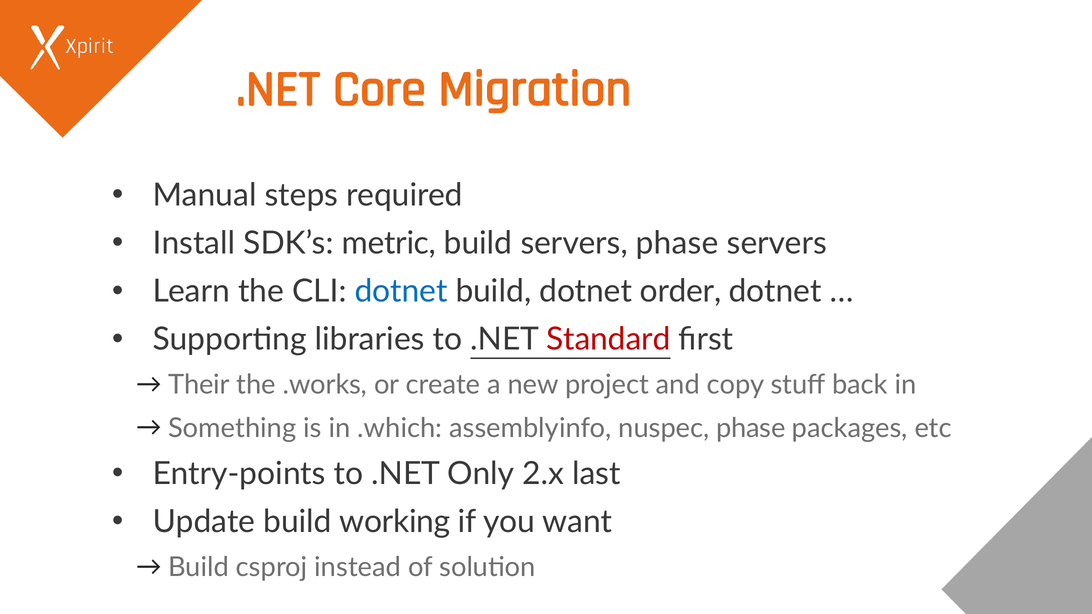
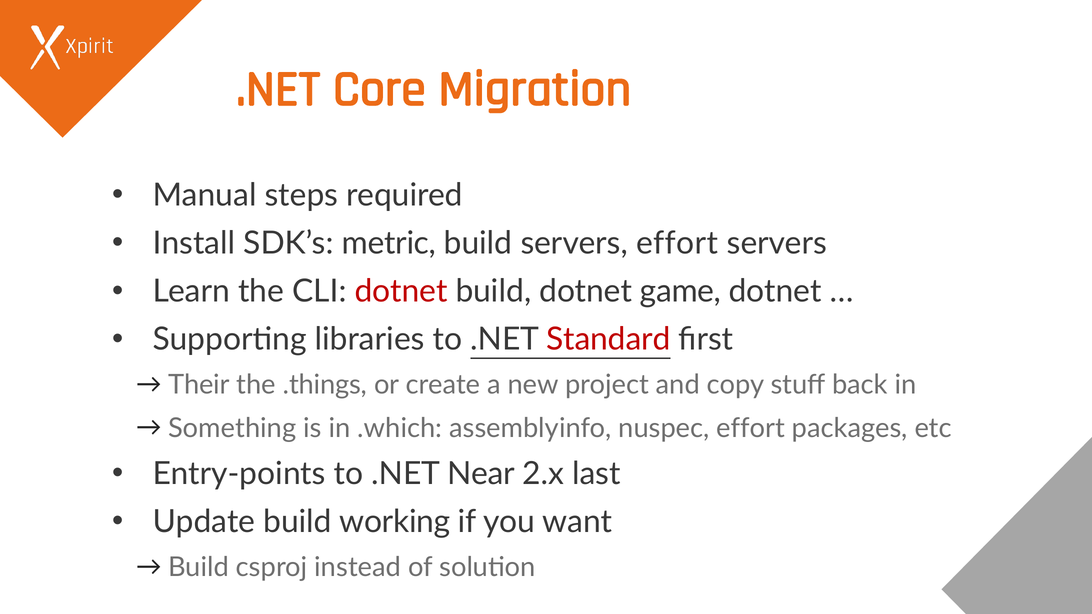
servers phase: phase -> effort
dotnet at (401, 291) colour: blue -> red
order: order -> game
.works: .works -> .things
nuspec phase: phase -> effort
Only: Only -> Near
